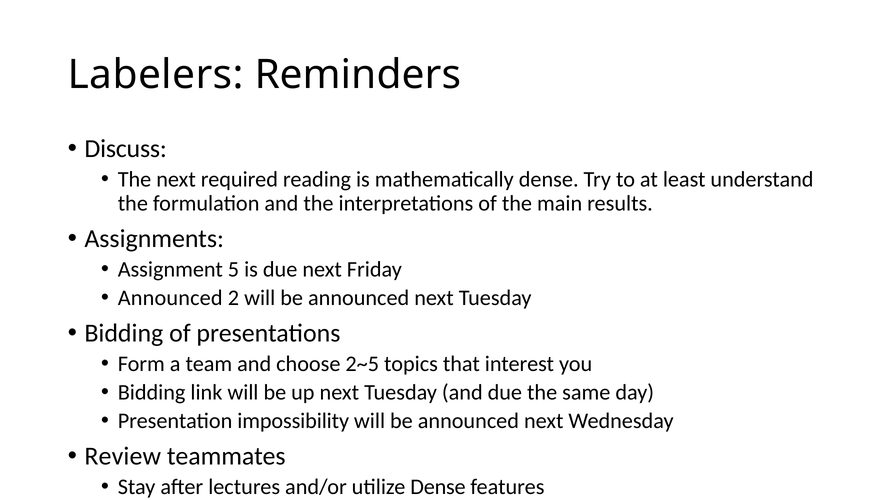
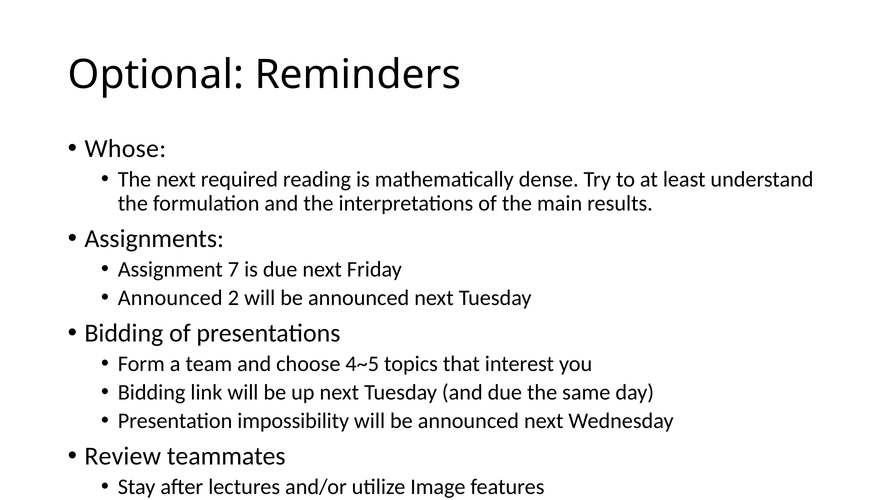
Labelers: Labelers -> Optional
Discuss: Discuss -> Whose
5: 5 -> 7
2~5: 2~5 -> 4~5
utilize Dense: Dense -> Image
